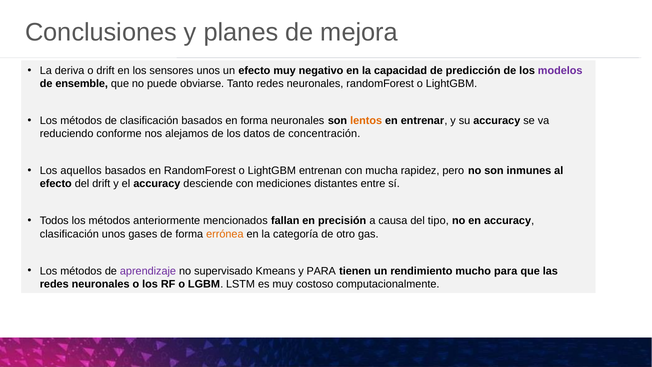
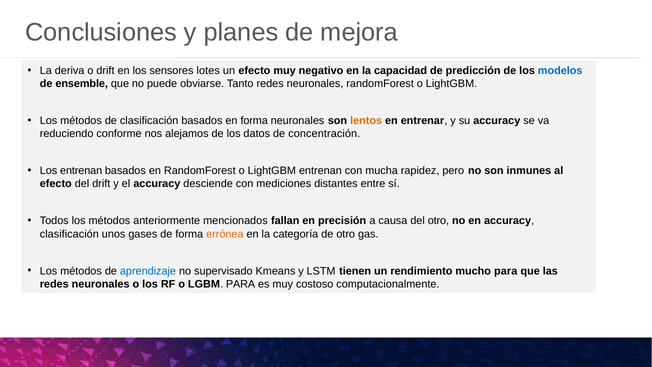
sensores unos: unos -> lotes
modelos colour: purple -> blue
Los aquellos: aquellos -> entrenan
del tipo: tipo -> otro
aprendizaje colour: purple -> blue
y PARA: PARA -> LSTM
LGBM LSTM: LSTM -> PARA
